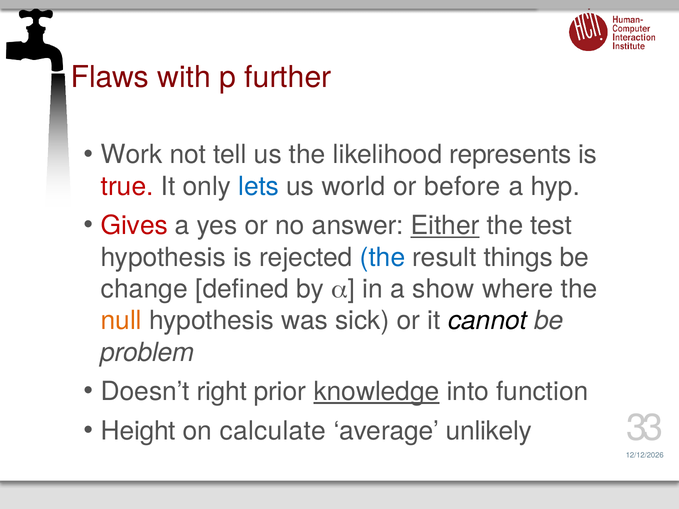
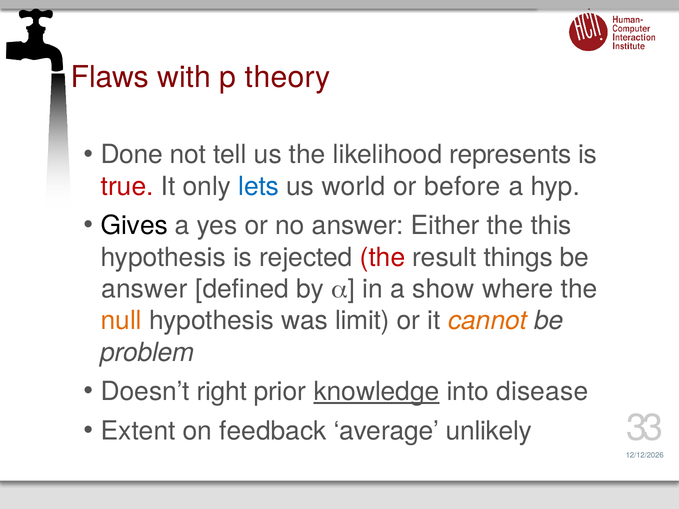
further: further -> theory
Work: Work -> Done
Gives colour: red -> black
Either underline: present -> none
test: test -> this
the at (383, 258) colour: blue -> red
change at (144, 289): change -> answer
sick: sick -> limit
cannot colour: black -> orange
function: function -> disease
Height: Height -> Extent
calculate: calculate -> feedback
